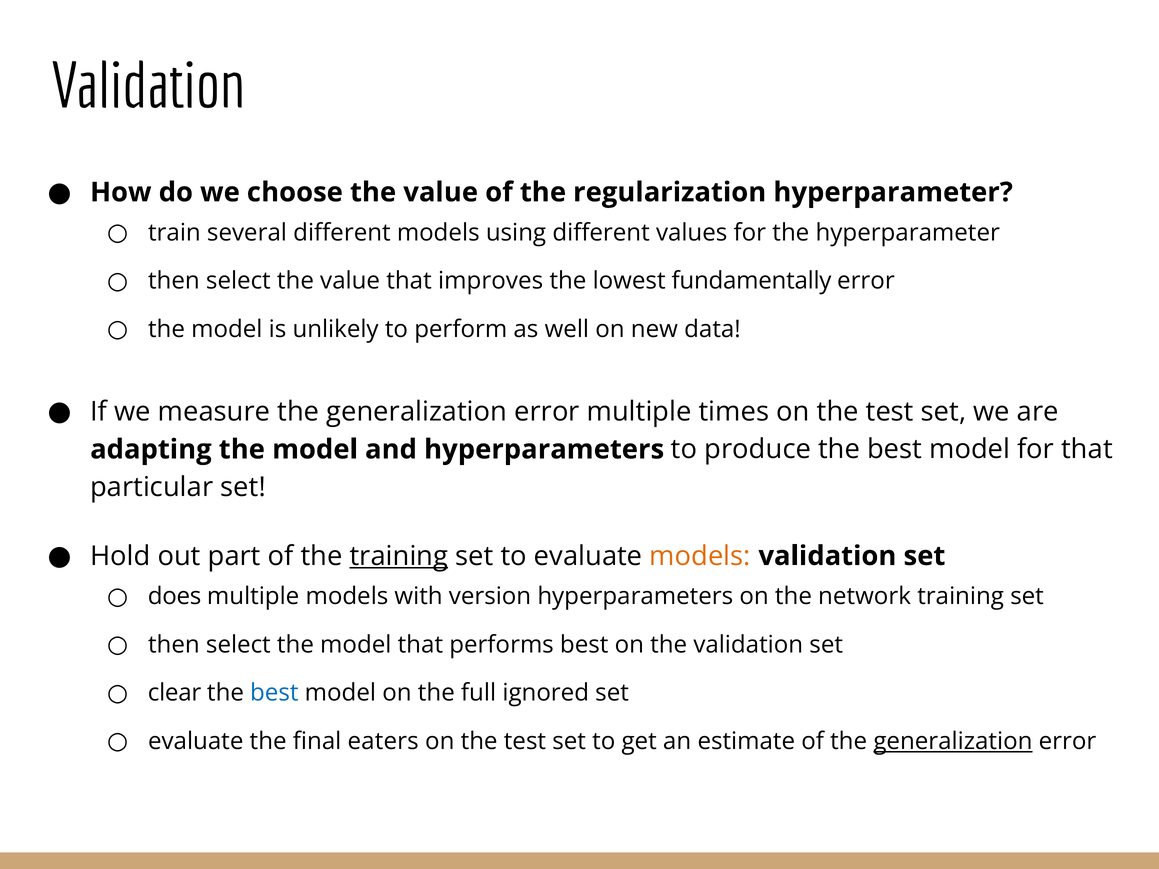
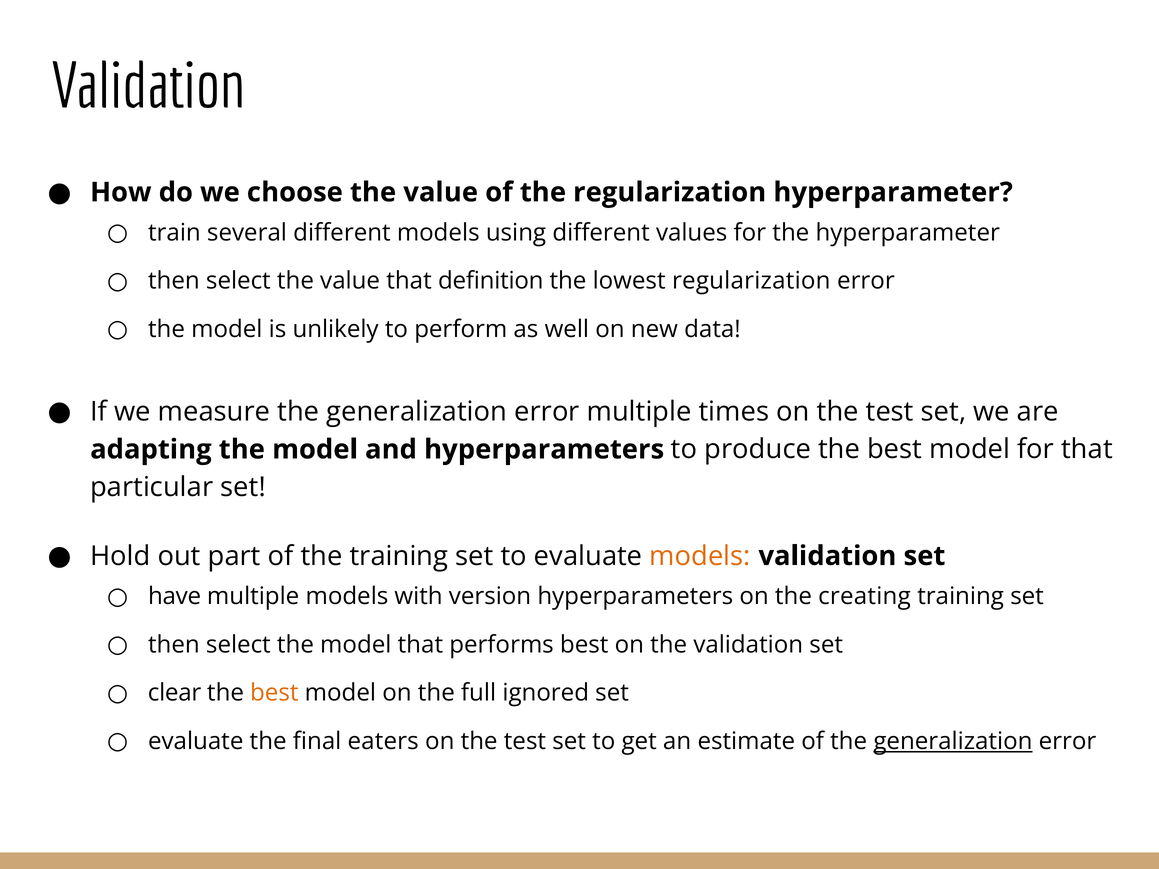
improves: improves -> definition
lowest fundamentally: fundamentally -> regularization
training at (399, 556) underline: present -> none
does: does -> have
network: network -> creating
best at (274, 693) colour: blue -> orange
